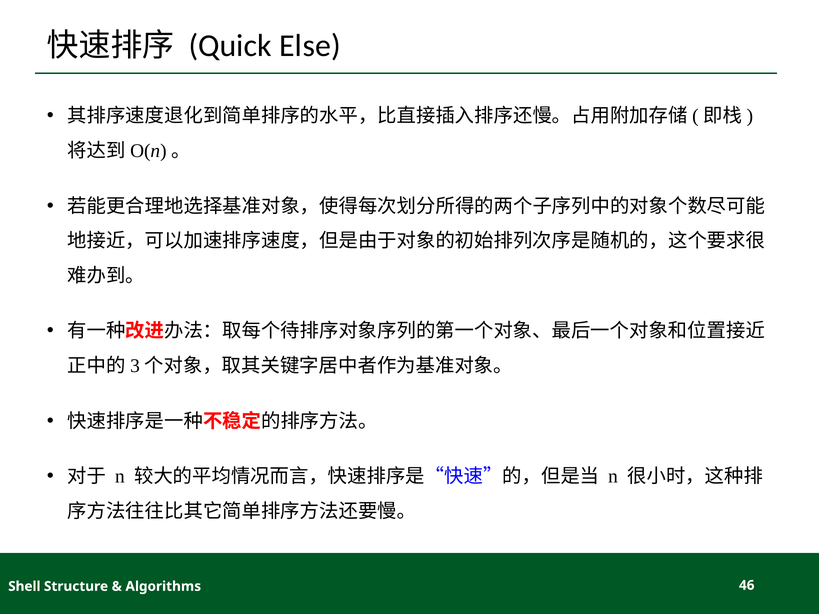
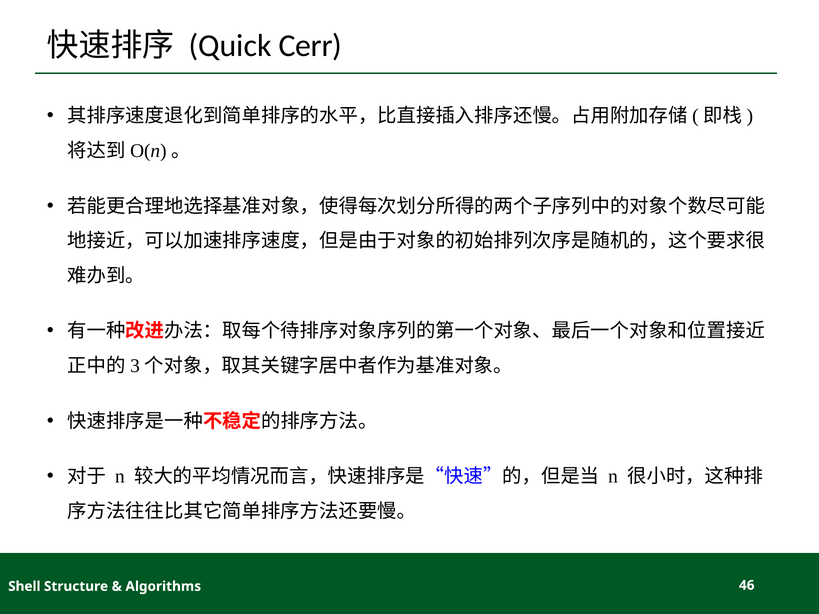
Else: Else -> Cerr
